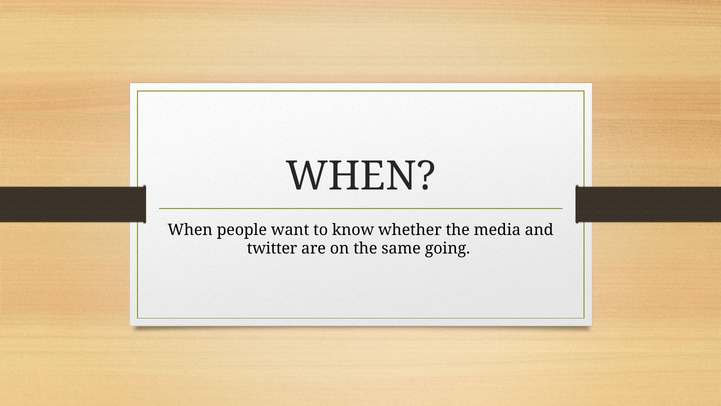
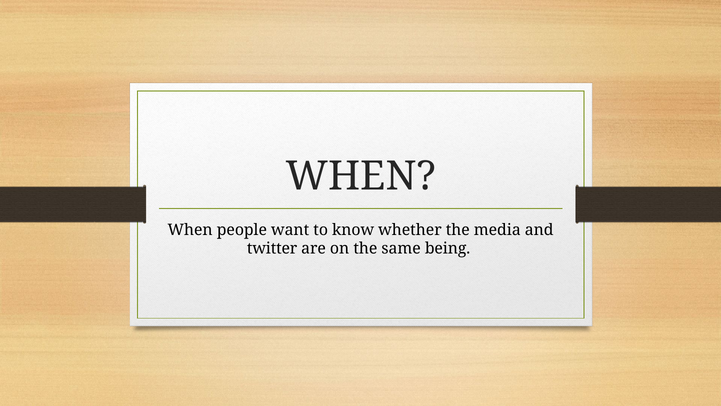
going: going -> being
